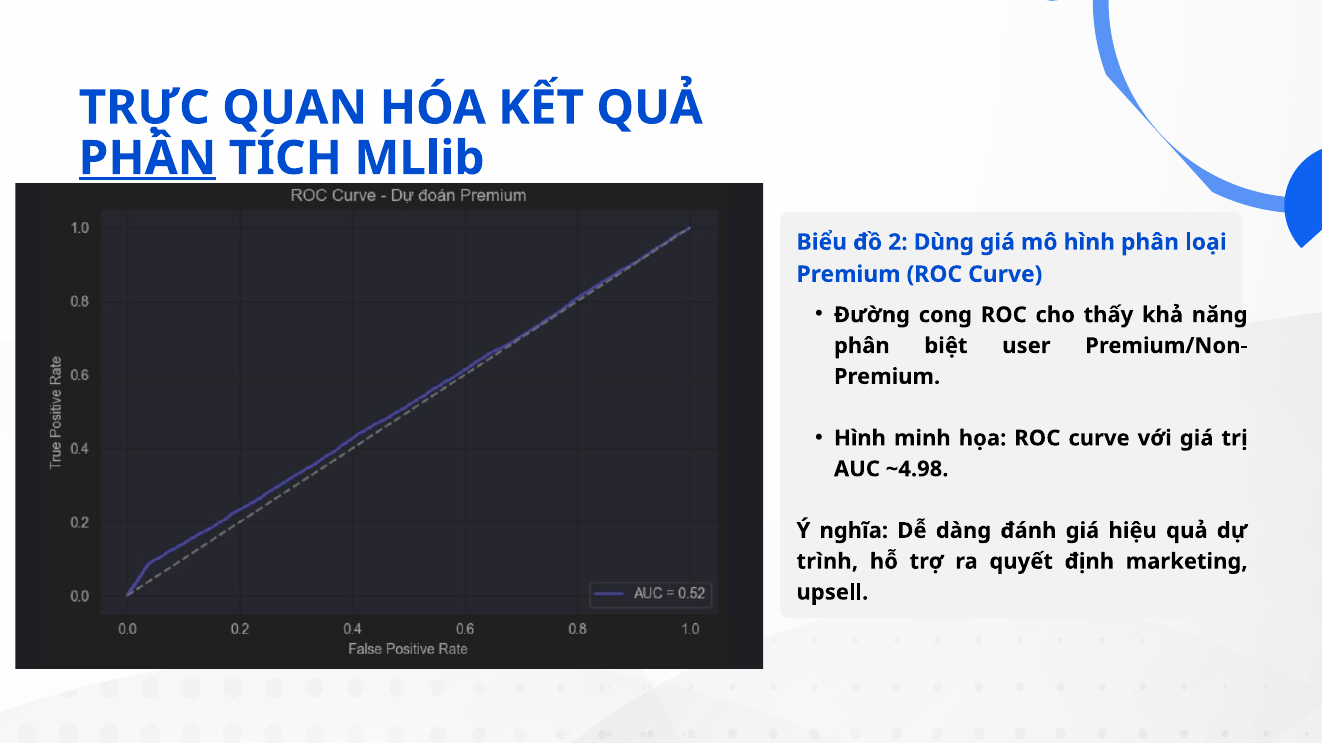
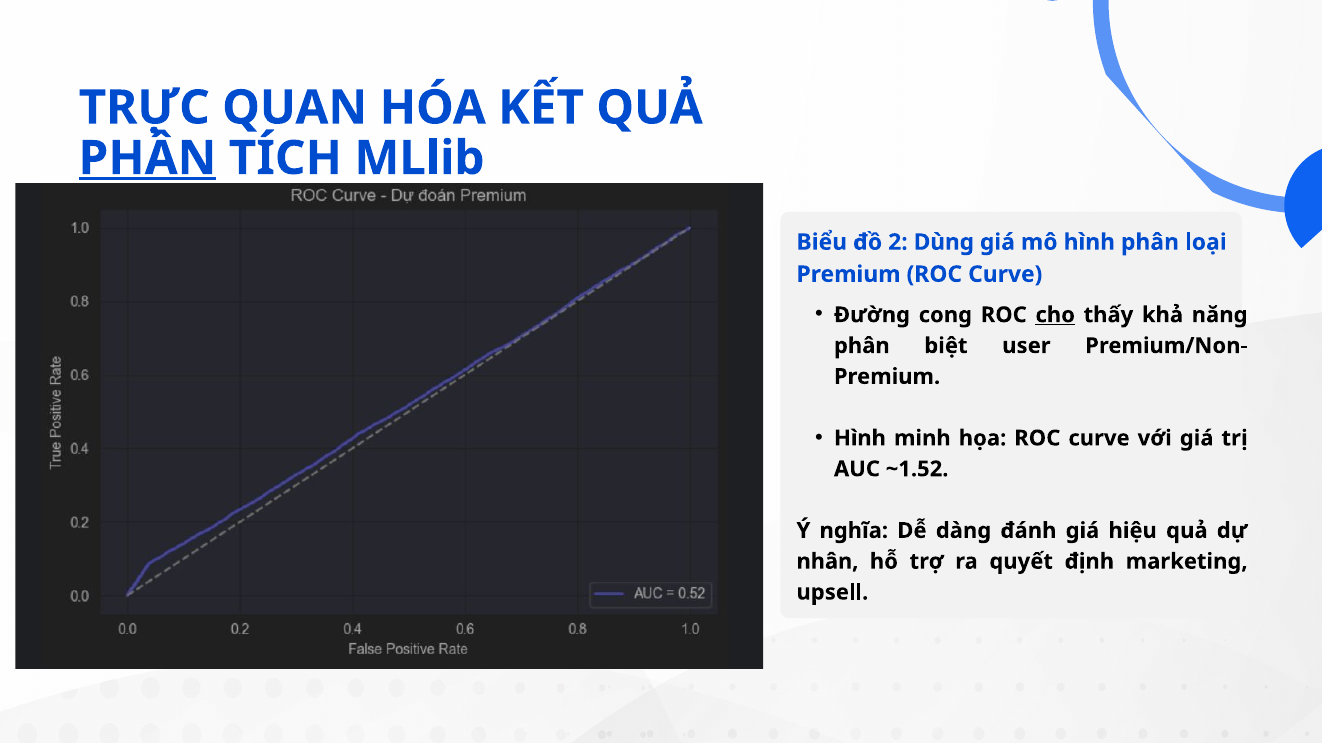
cho underline: none -> present
~4.98: ~4.98 -> ~1.52
trình: trình -> nhân
